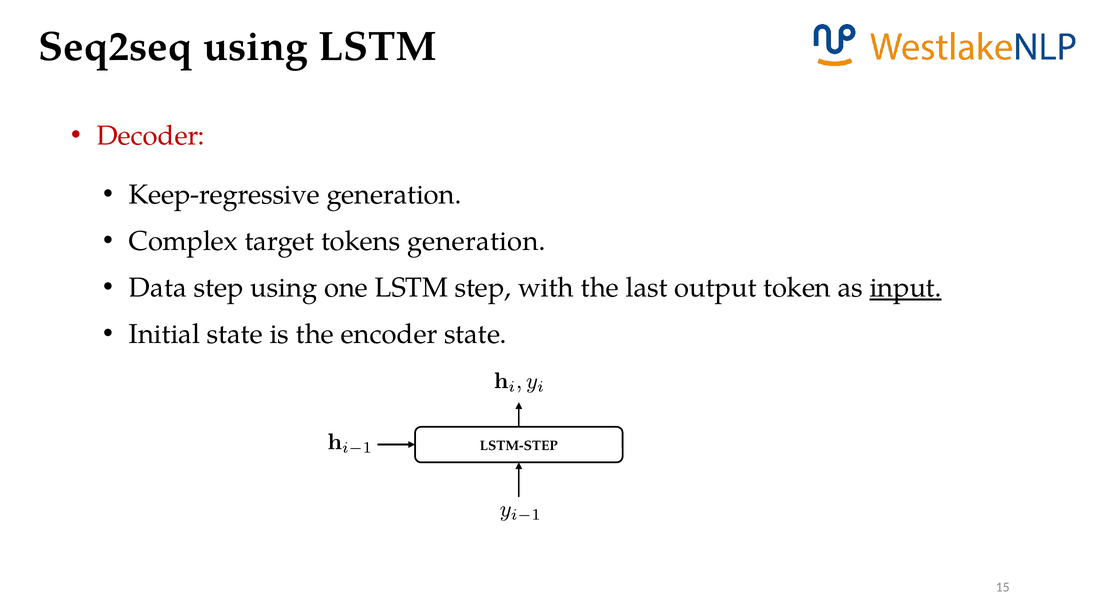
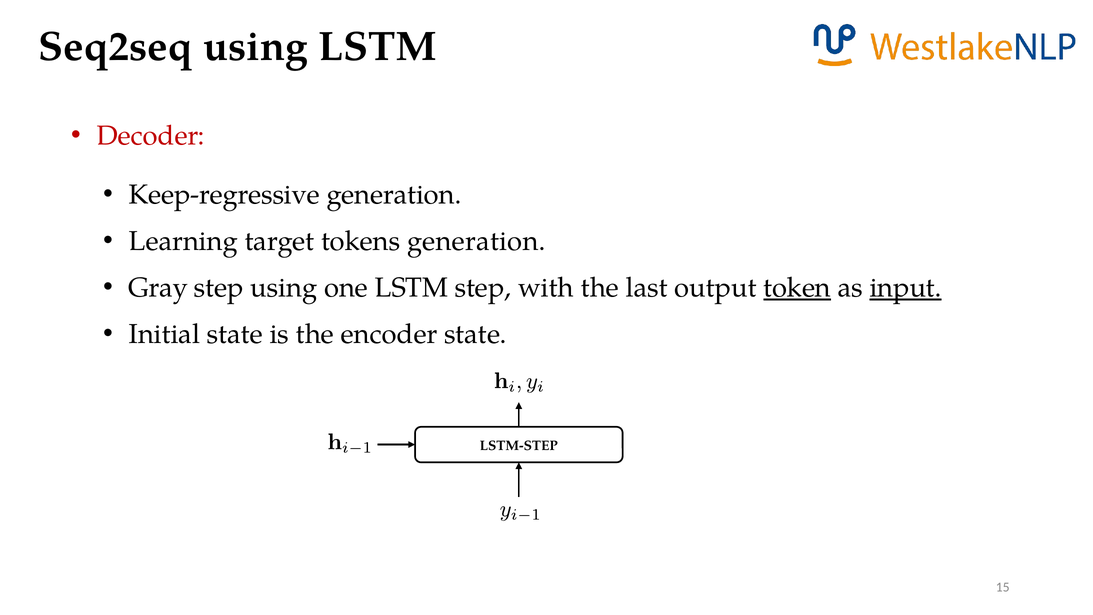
Complex: Complex -> Learning
Data: Data -> Gray
token underline: none -> present
